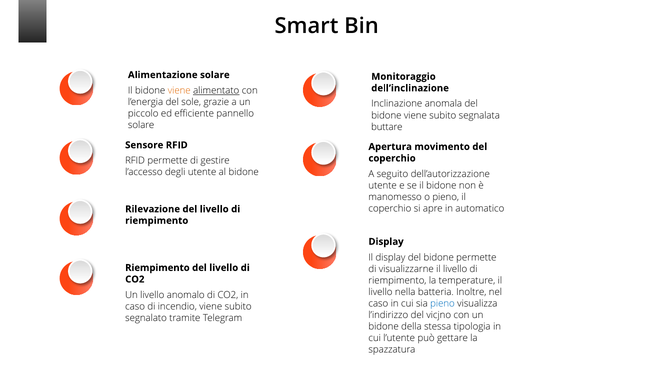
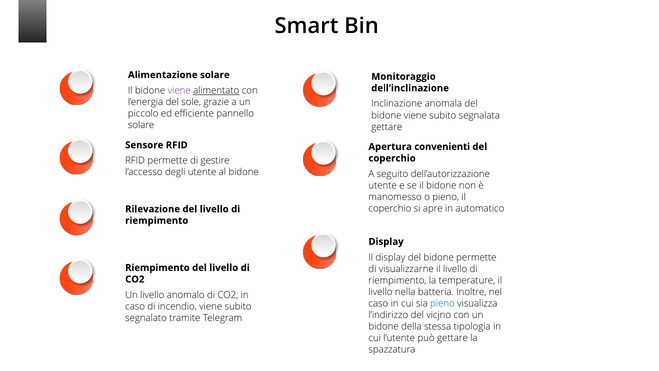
viene at (179, 91) colour: orange -> purple
buttare at (387, 127): buttare -> gettare
movimento: movimento -> convenienti
